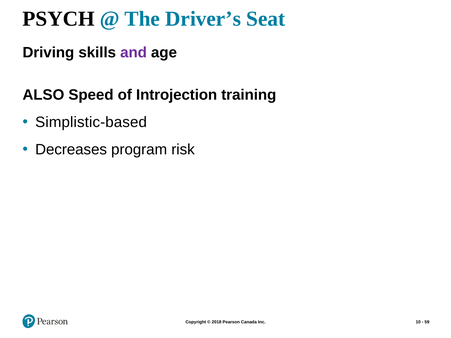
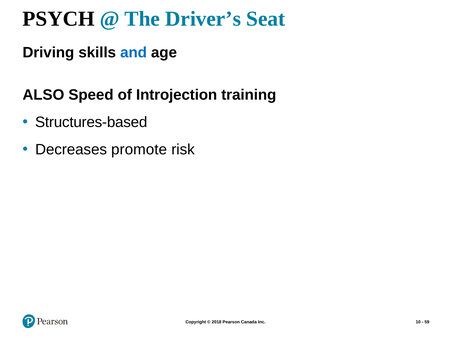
and colour: purple -> blue
Simplistic-based: Simplistic-based -> Structures-based
program: program -> promote
